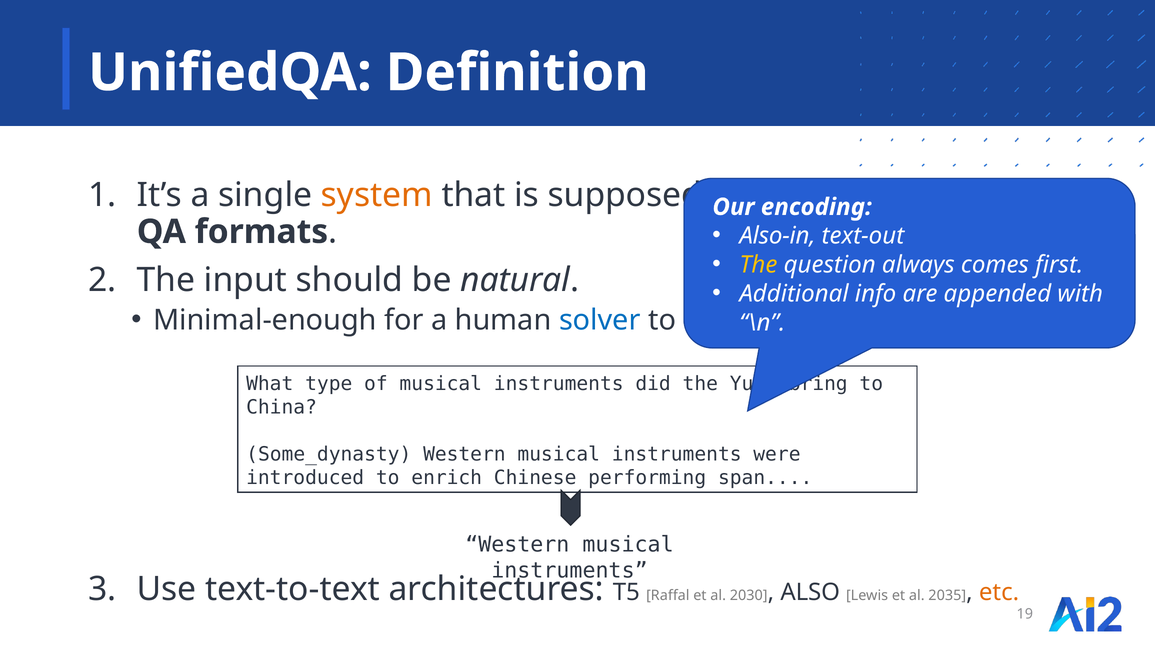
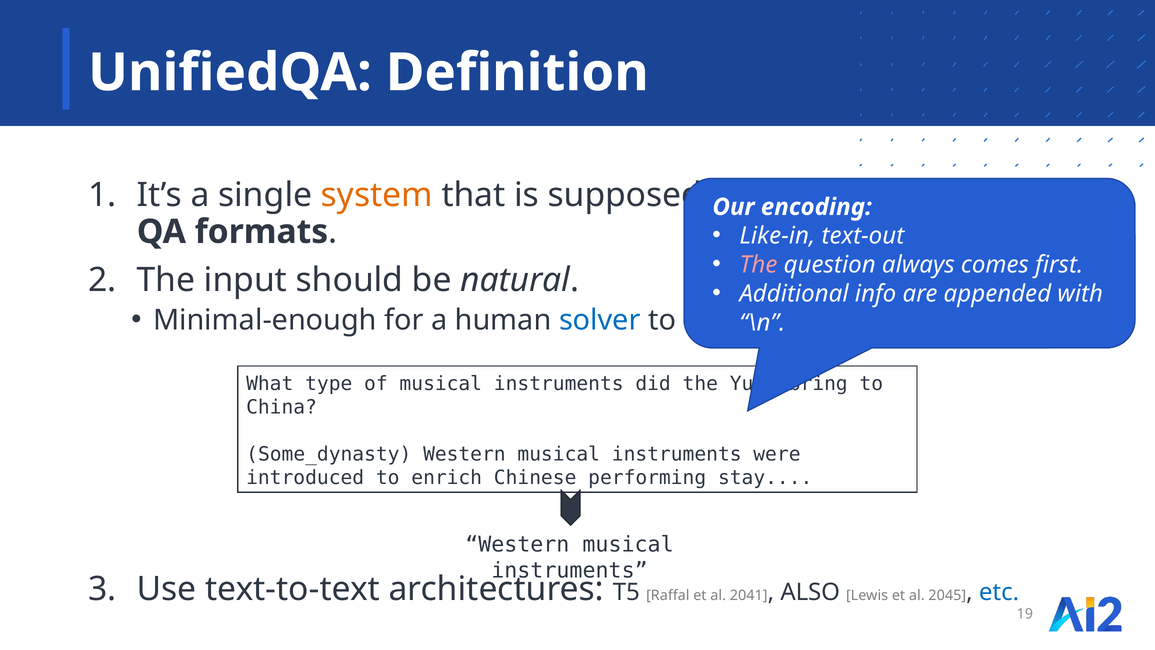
Also-in: Also-in -> Like-in
The at (758, 265) colour: yellow -> pink
span: span -> stay
2030: 2030 -> 2041
2035: 2035 -> 2045
etc colour: orange -> blue
